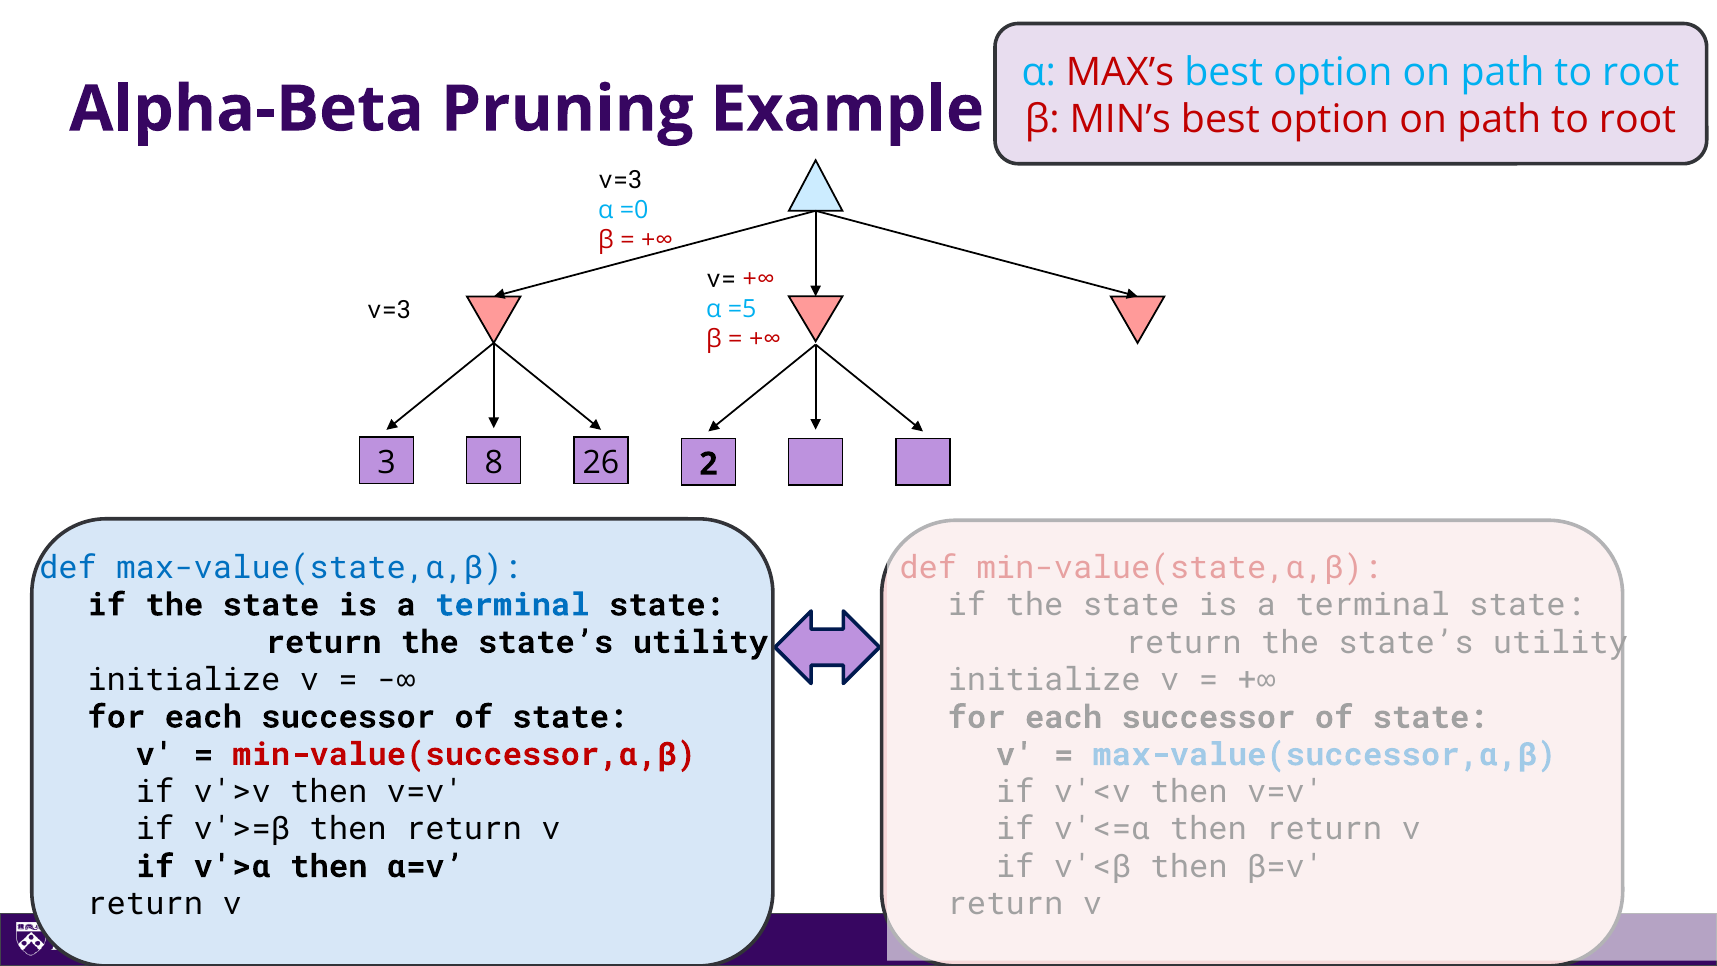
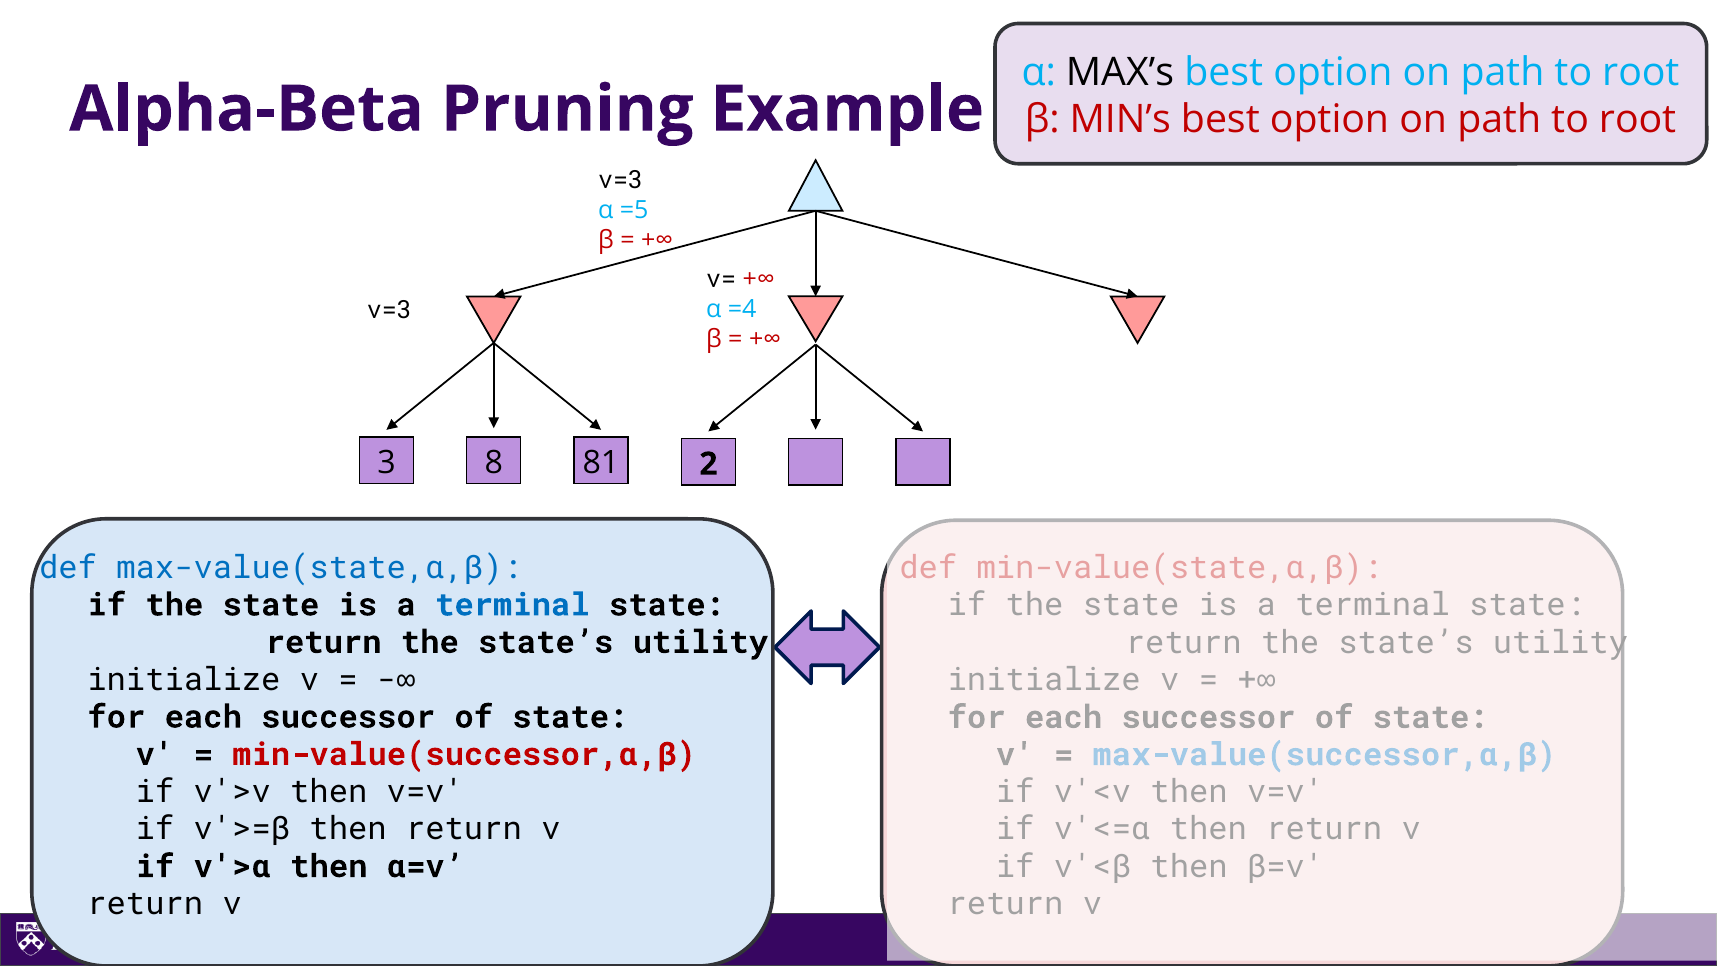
MAX’s colour: red -> black
=0: =0 -> =5
=5: =5 -> =4
26: 26 -> 81
